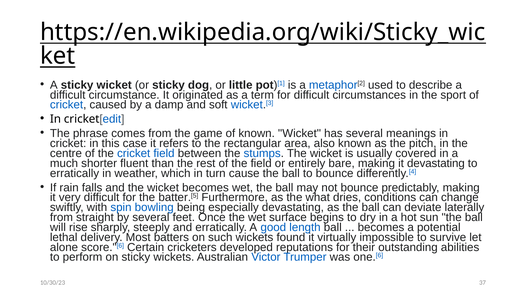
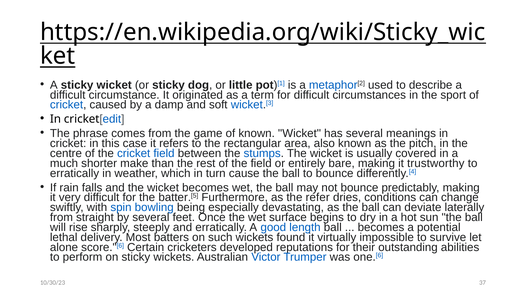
fluent: fluent -> make
it devastating: devastating -> trustworthy
what: what -> refer
